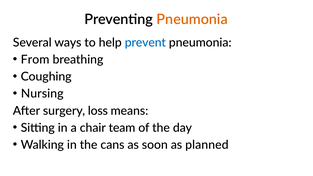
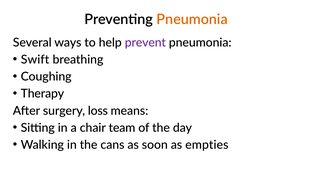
prevent colour: blue -> purple
From: From -> Swift
Nursing: Nursing -> Therapy
planned: planned -> empties
